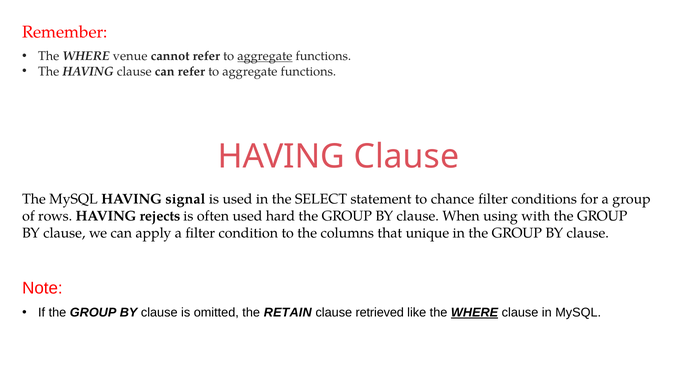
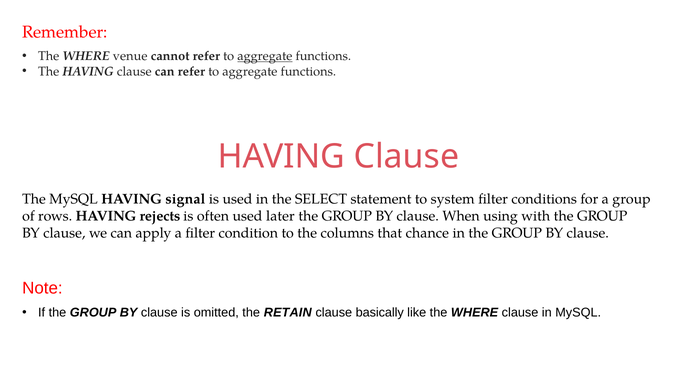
chance: chance -> system
hard: hard -> later
unique: unique -> chance
retrieved: retrieved -> basically
WHERE at (475, 312) underline: present -> none
